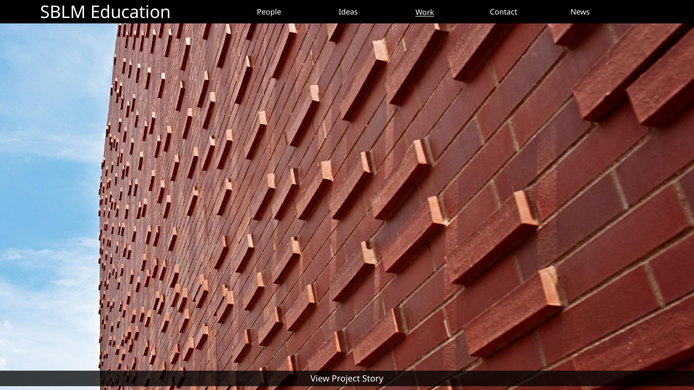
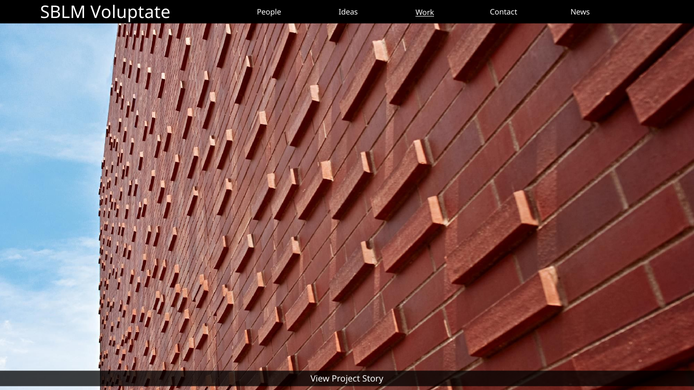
Education: Education -> Voluptate
